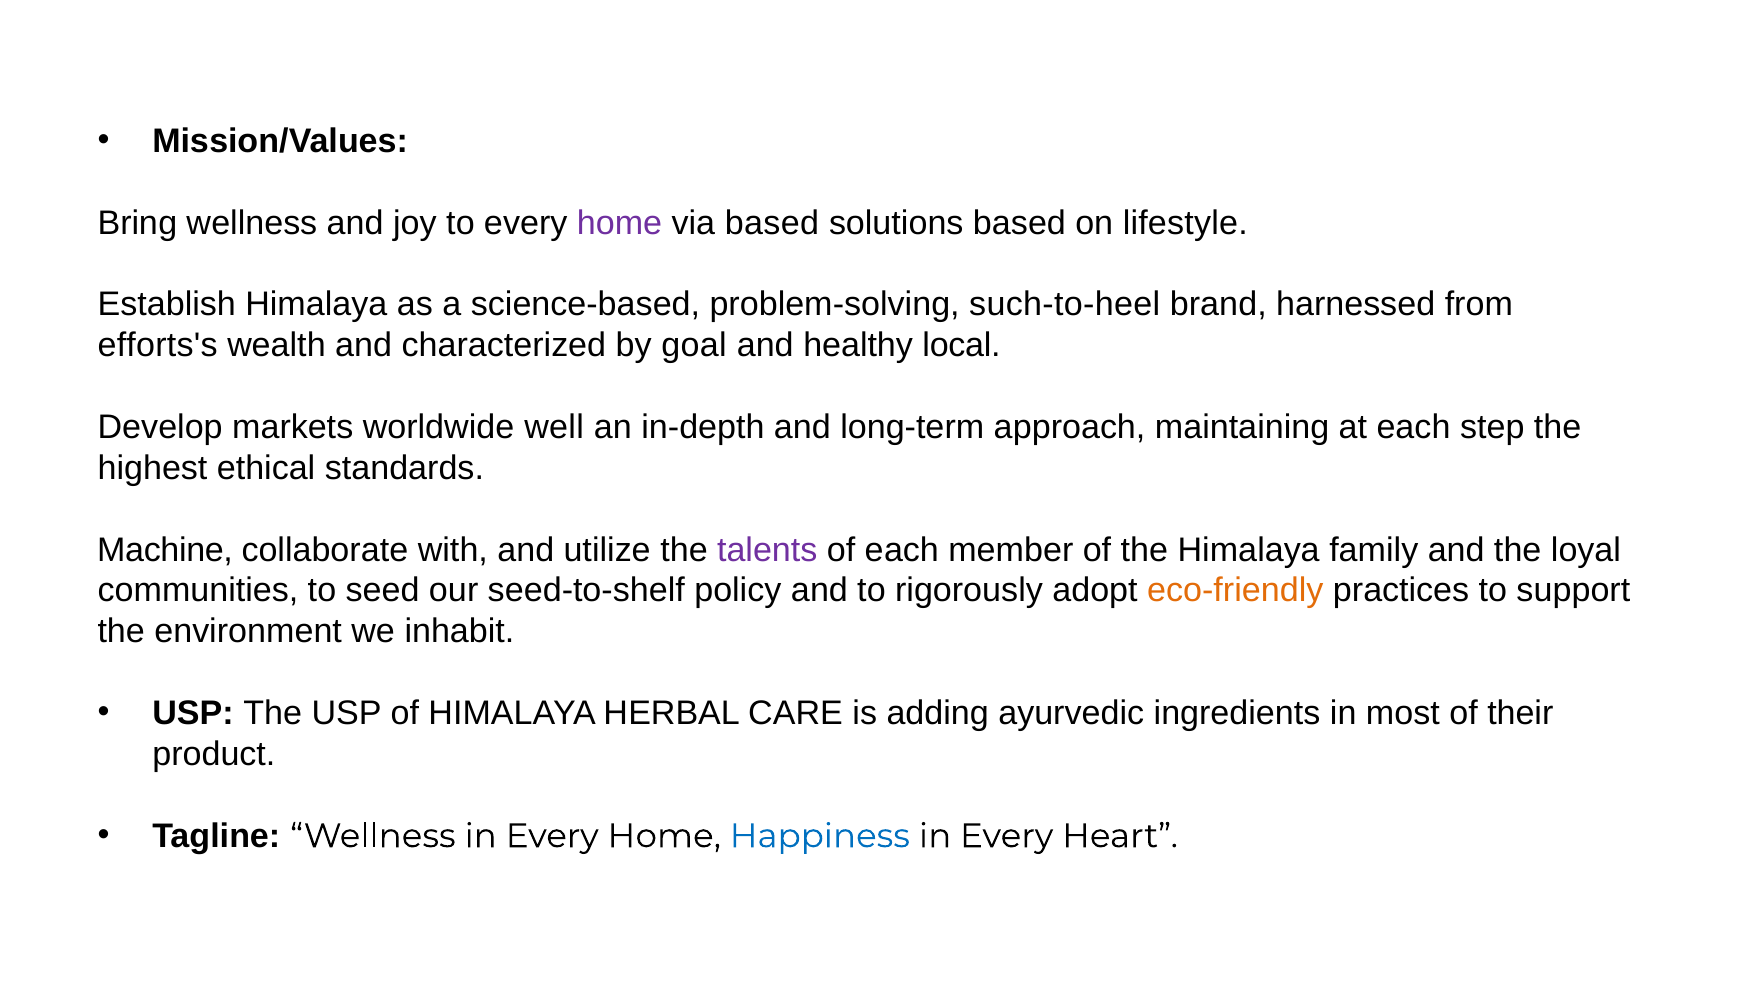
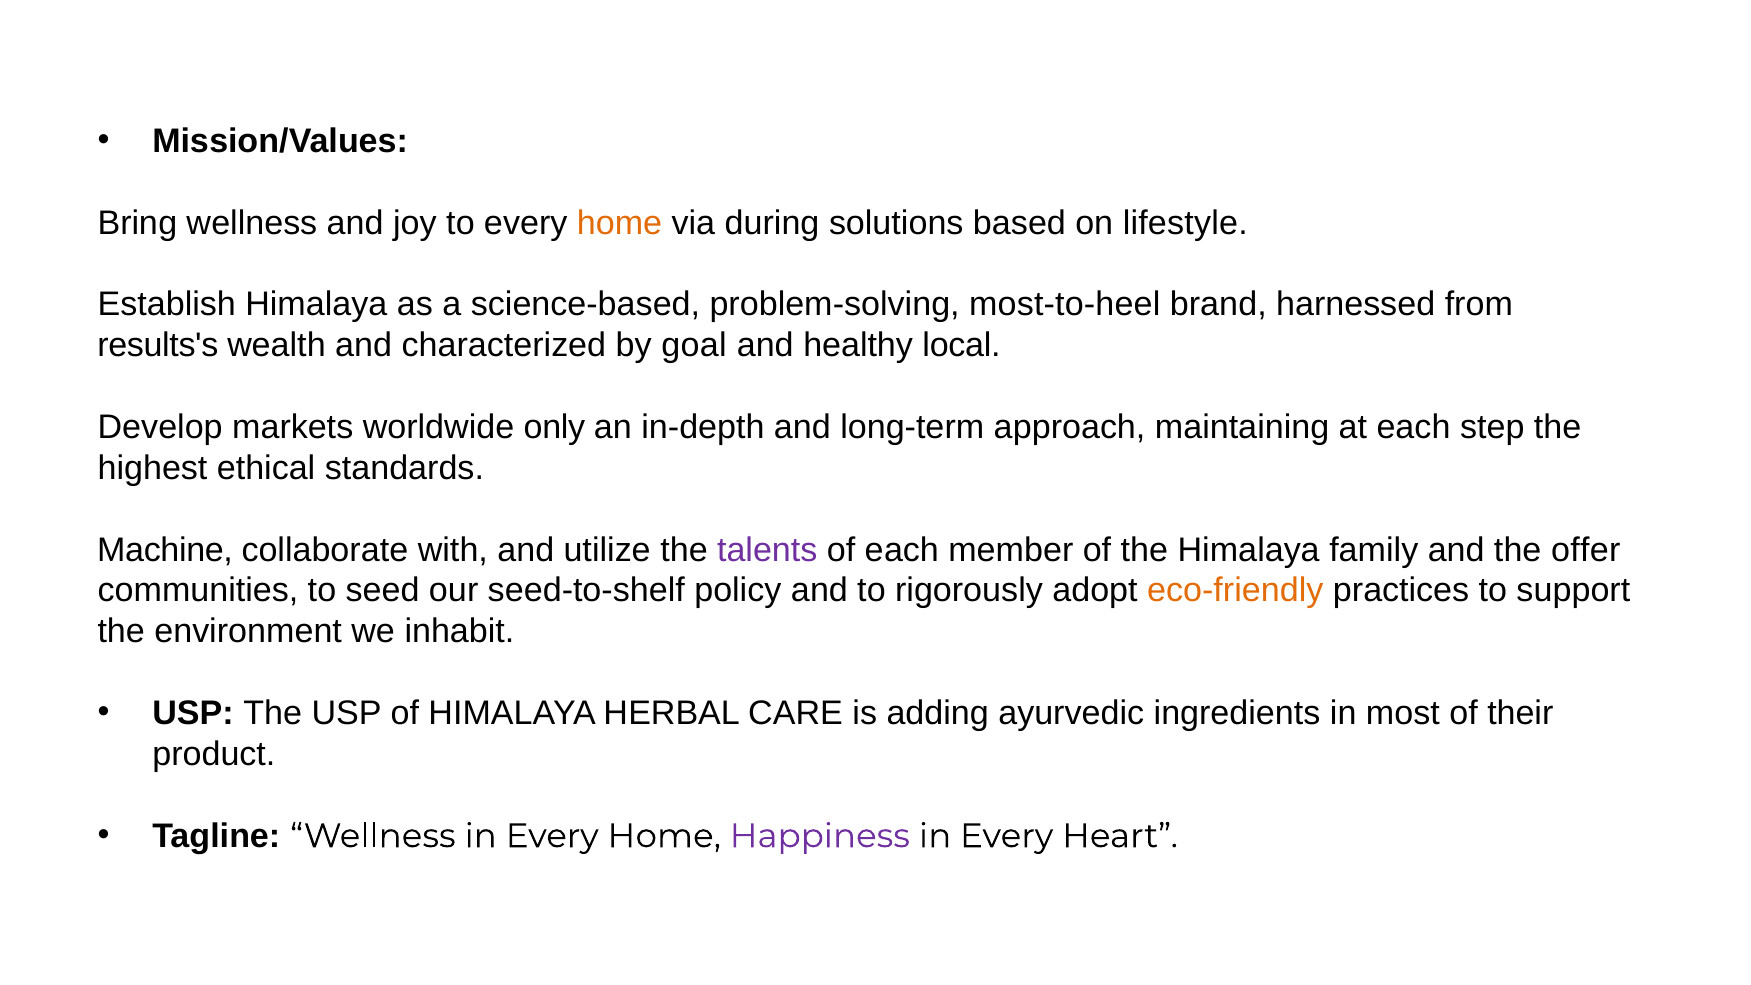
home at (620, 223) colour: purple -> orange
via based: based -> during
such-to-heel: such-to-heel -> most-to-heel
efforts's: efforts's -> results's
well: well -> only
loyal: loyal -> offer
Happiness colour: blue -> purple
